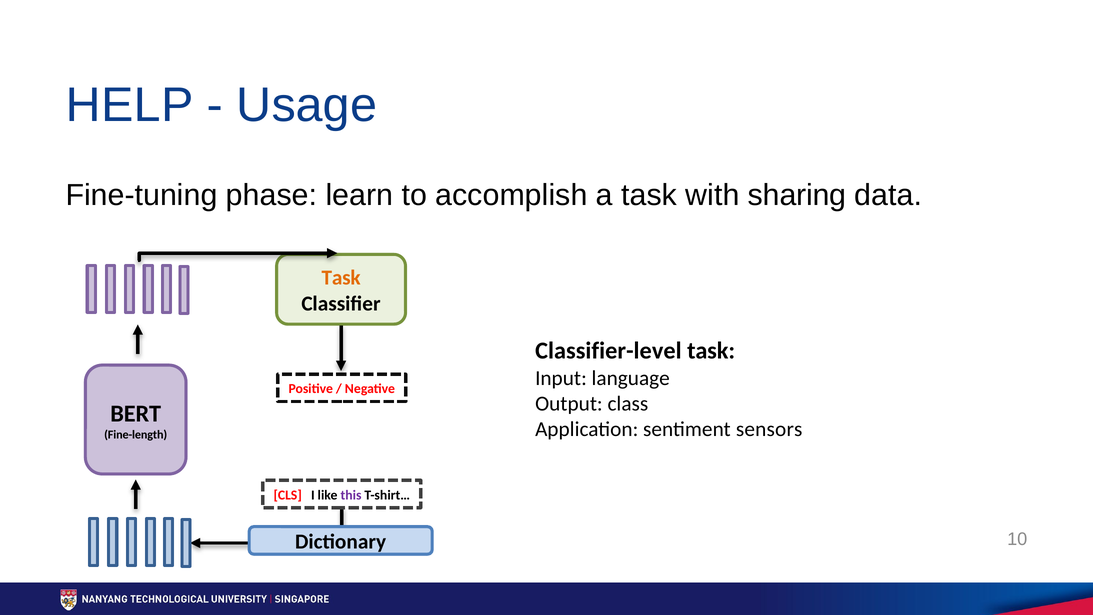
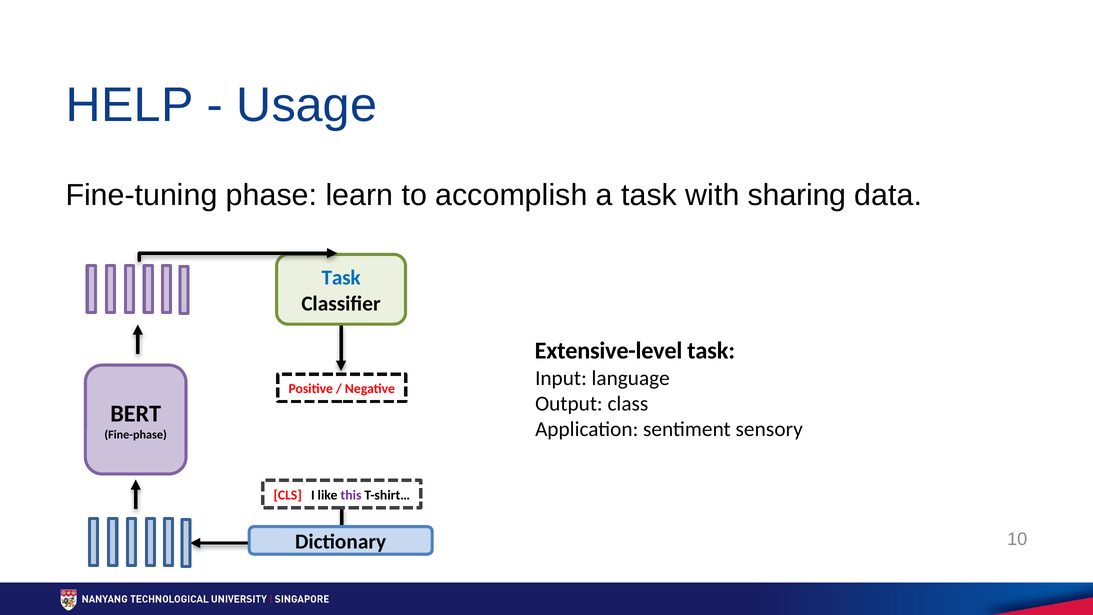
Task at (341, 278) colour: orange -> blue
Classifier-level: Classifier-level -> Extensive-level
sensors: sensors -> sensory
Fine-length: Fine-length -> Fine-phase
